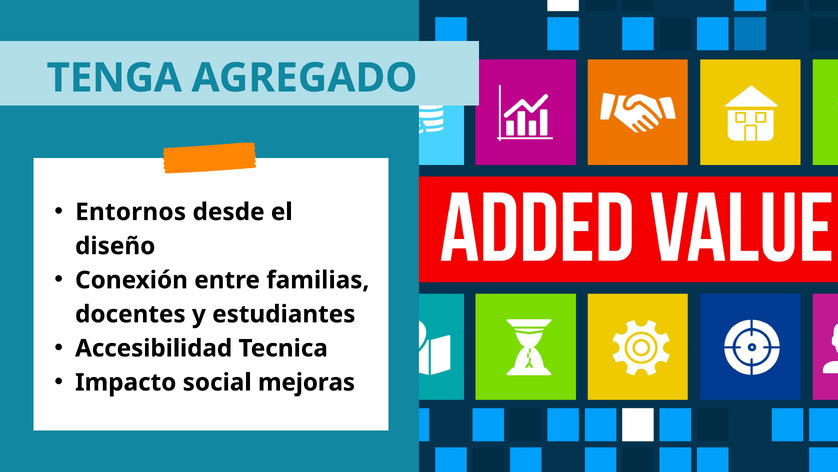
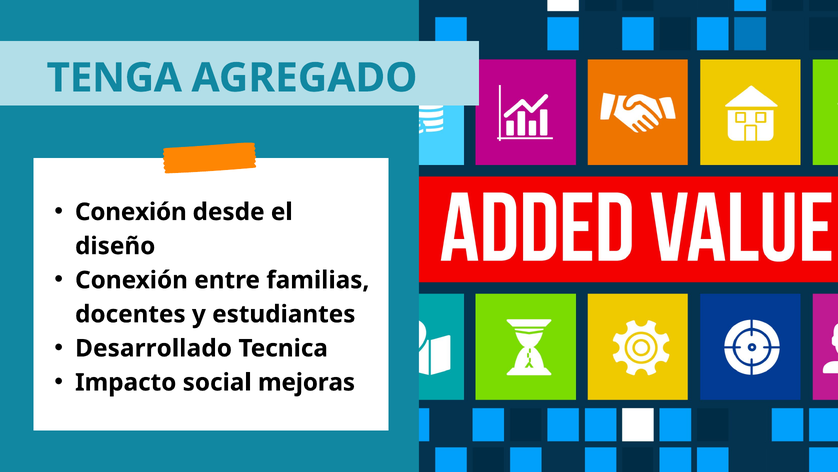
Entornos at (131, 212): Entornos -> Conexión
Accesibilidad: Accesibilidad -> Desarrollado
